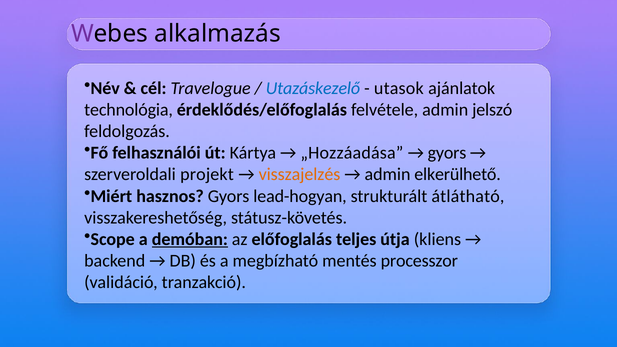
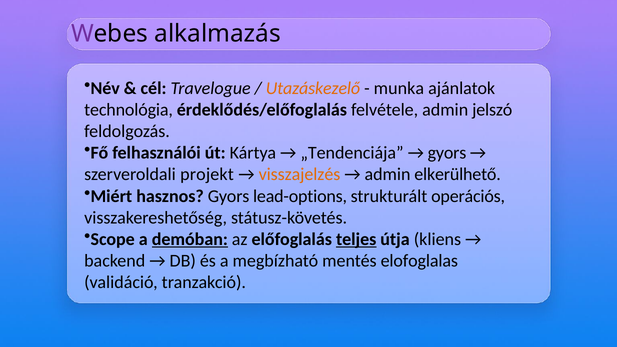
Utazáskezelő colour: blue -> orange
utasok: utasok -> munka
„Hozzáadása: „Hozzáadása -> „Tendenciája
lead-hogyan: lead-hogyan -> lead-options
átlátható: átlátható -> operációs
teljes underline: none -> present
processzor: processzor -> elofoglalas
